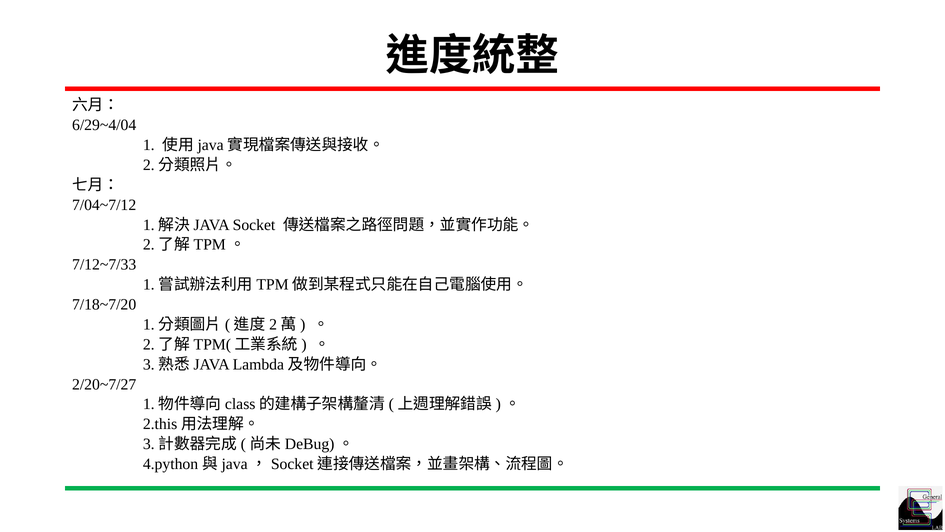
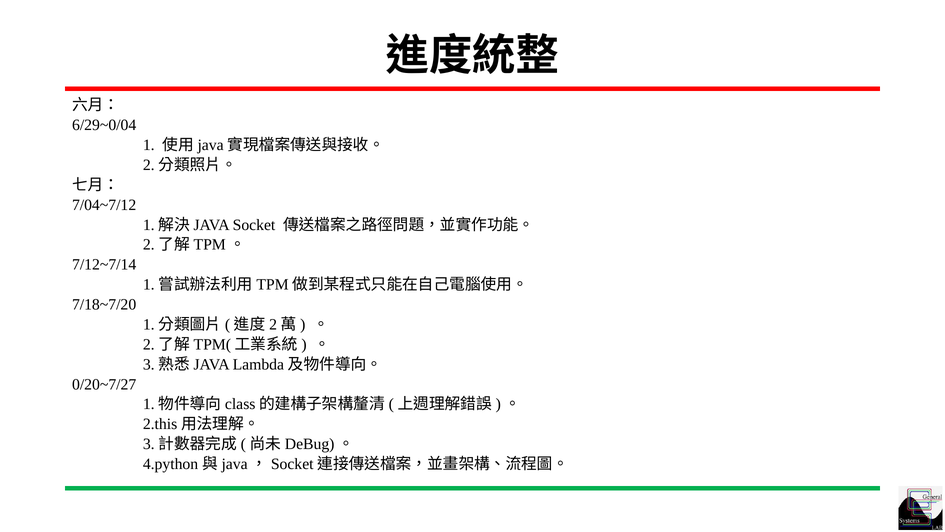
6/29~4/04: 6/29~4/04 -> 6/29~0/04
7/12~7/33: 7/12~7/33 -> 7/12~7/14
2/20~7/27: 2/20~7/27 -> 0/20~7/27
